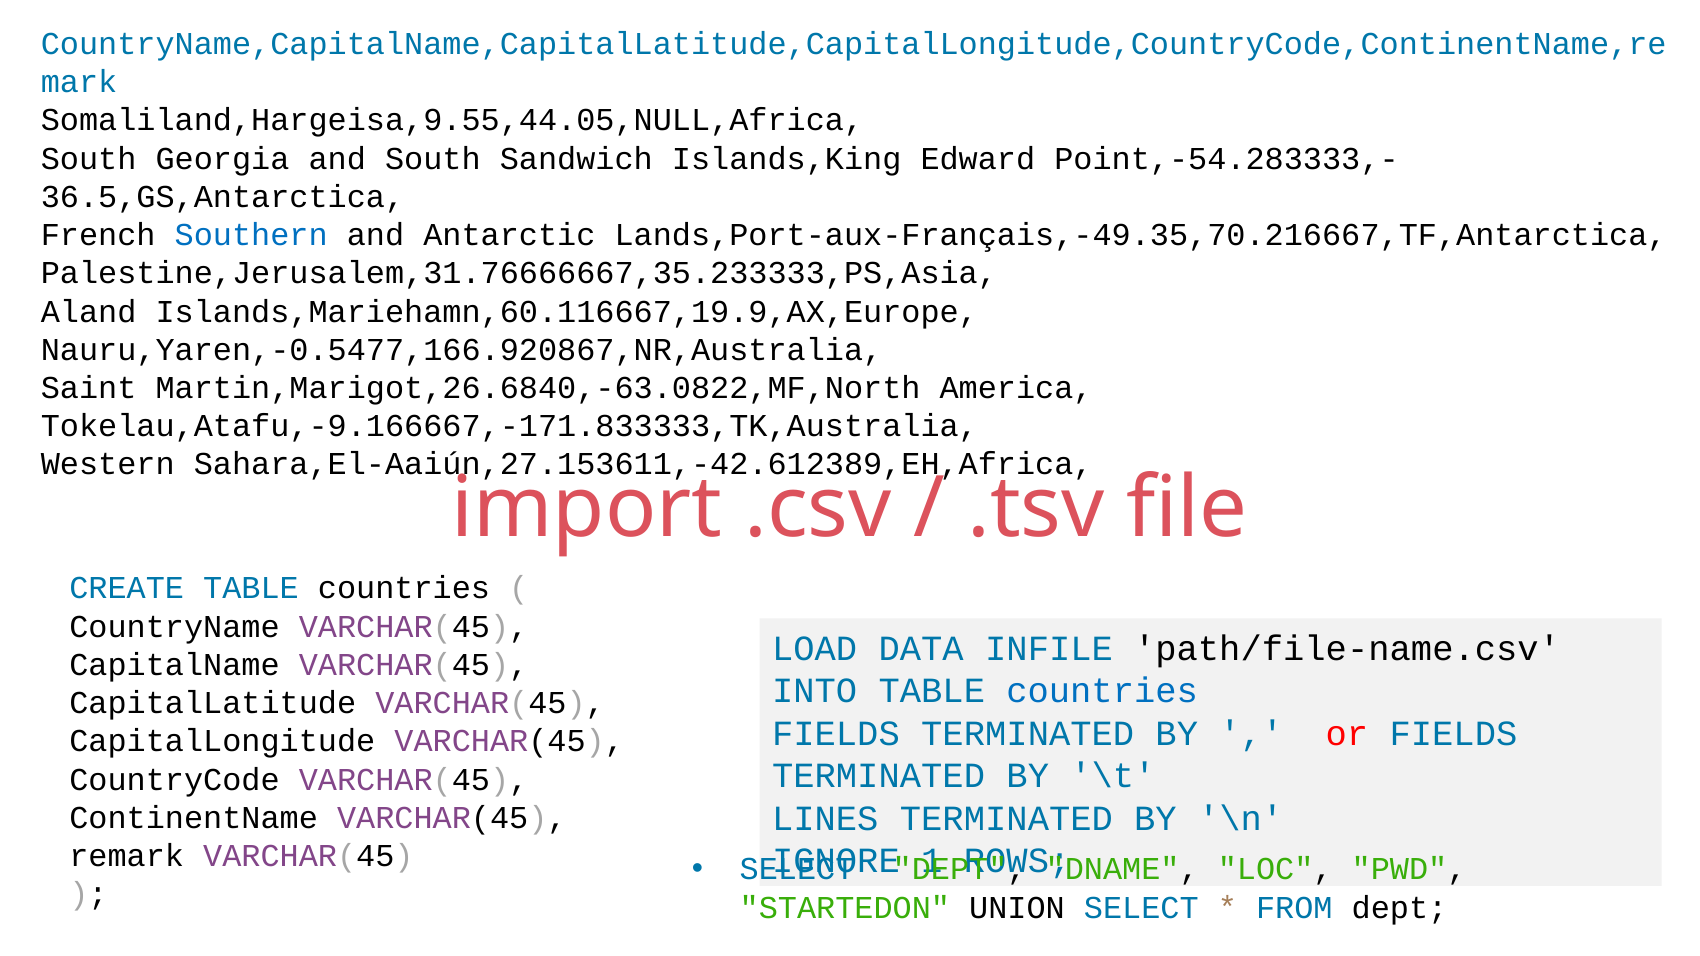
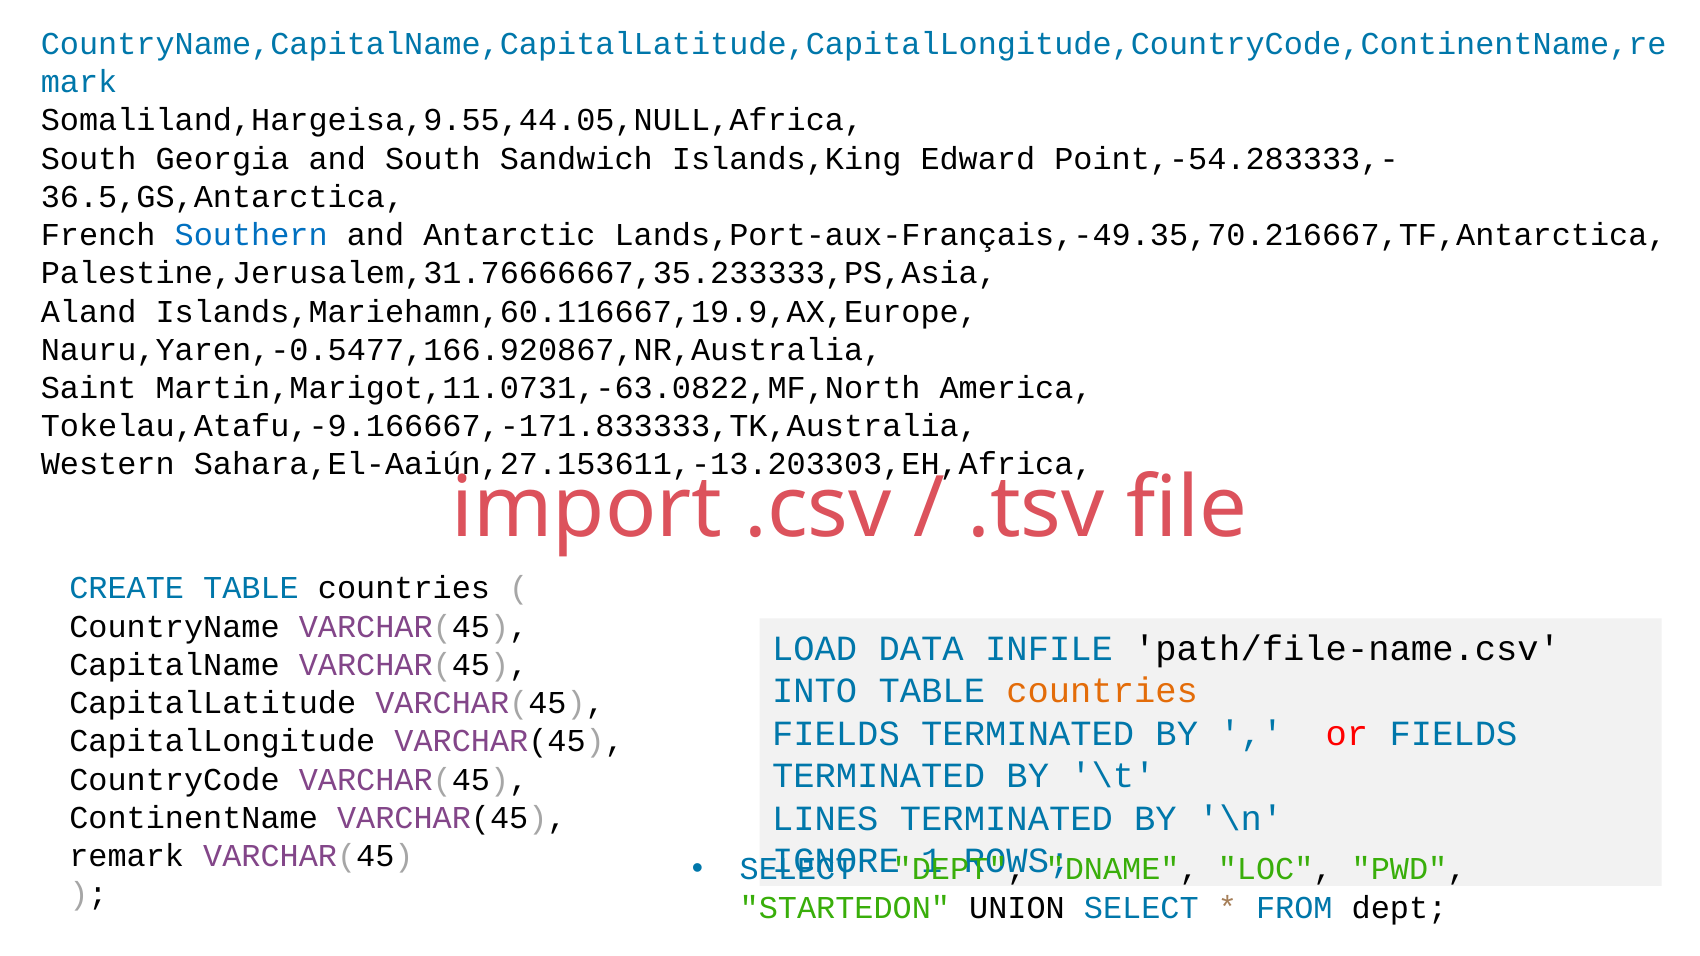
Martin,Marigot,26.6840,-63.0822,MF,North: Martin,Marigot,26.6840,-63.0822,MF,North -> Martin,Marigot,11.0731,-63.0822,MF,North
Sahara,El-Aaiún,27.153611,-42.612389,EH,Africa: Sahara,El-Aaiún,27.153611,-42.612389,EH,Africa -> Sahara,El-Aaiún,27.153611,-13.203303,EH,Africa
countries at (1102, 691) colour: blue -> orange
